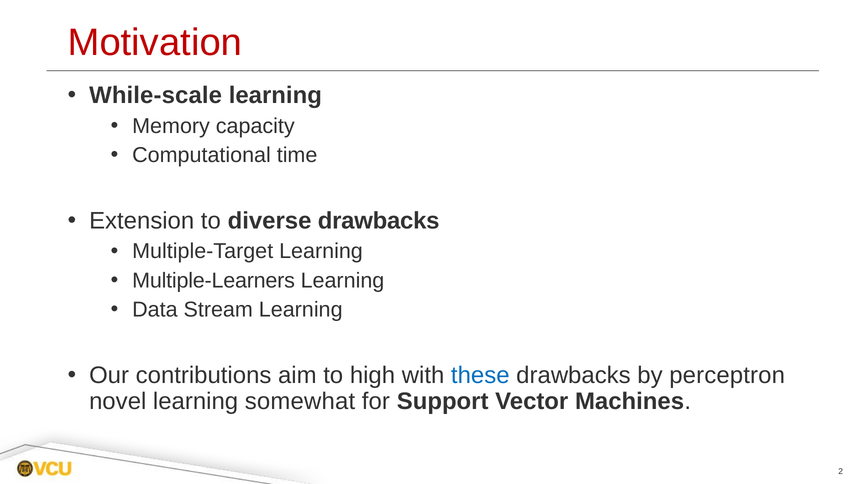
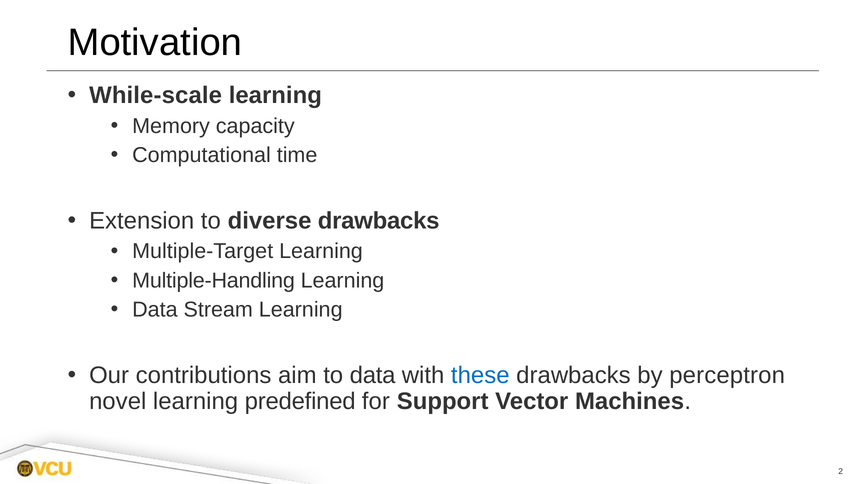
Motivation colour: red -> black
Multiple-Learners: Multiple-Learners -> Multiple-Handling
to high: high -> data
somewhat: somewhat -> predefined
